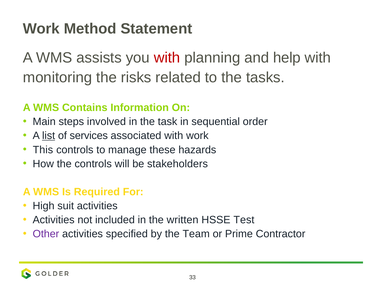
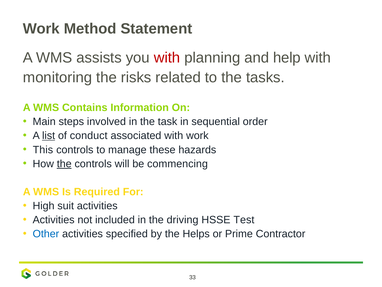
services: services -> conduct
the at (64, 163) underline: none -> present
stakeholders: stakeholders -> commencing
written: written -> driving
Other colour: purple -> blue
Team: Team -> Helps
